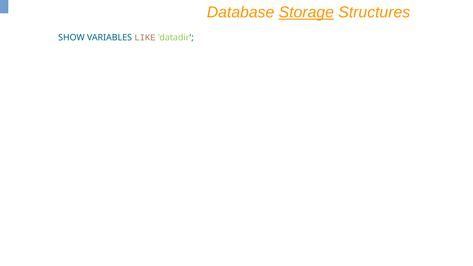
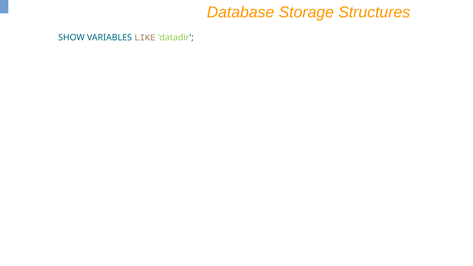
Storage underline: present -> none
